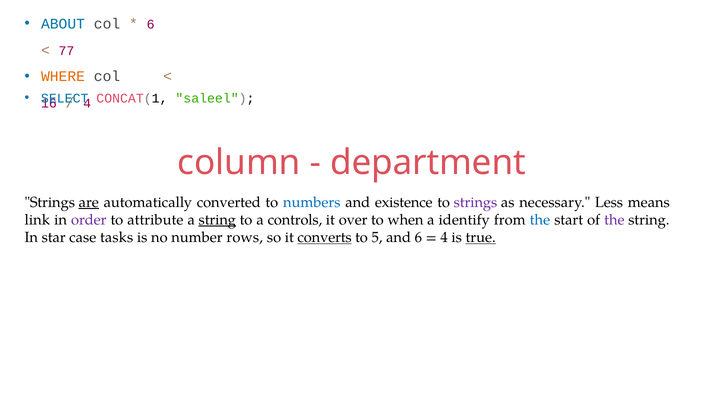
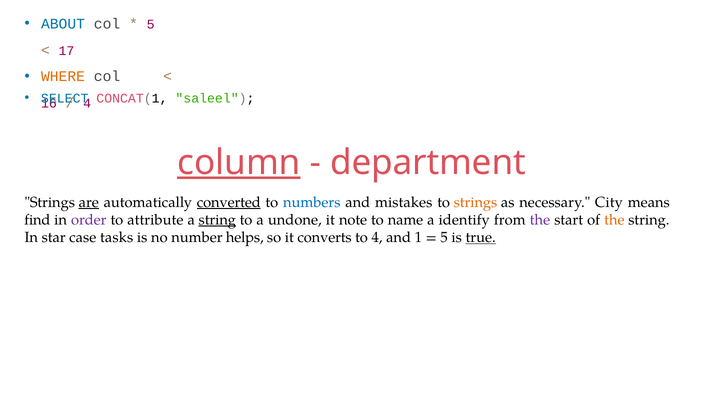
6 at (151, 24): 6 -> 5
77: 77 -> 17
column underline: none -> present
converted underline: none -> present
existence: existence -> mistakes
strings at (475, 202) colour: purple -> orange
Less: Less -> City
link: link -> find
controls: controls -> undone
over: over -> note
when: when -> name
the at (540, 219) colour: blue -> purple
the at (614, 219) colour: purple -> orange
rows: rows -> helps
converts underline: present -> none
to 5: 5 -> 4
and 6: 6 -> 1
4 at (444, 237): 4 -> 5
